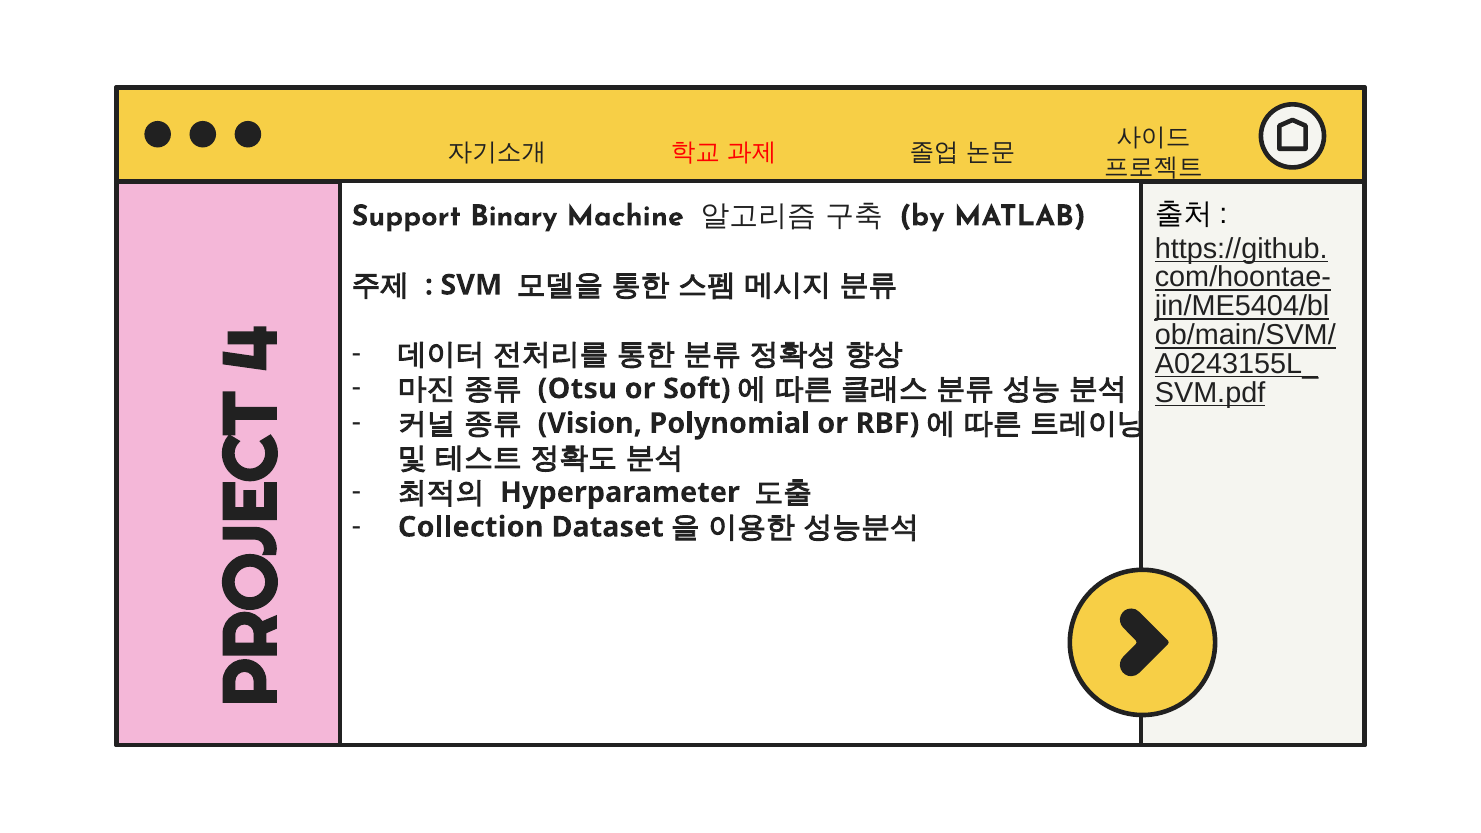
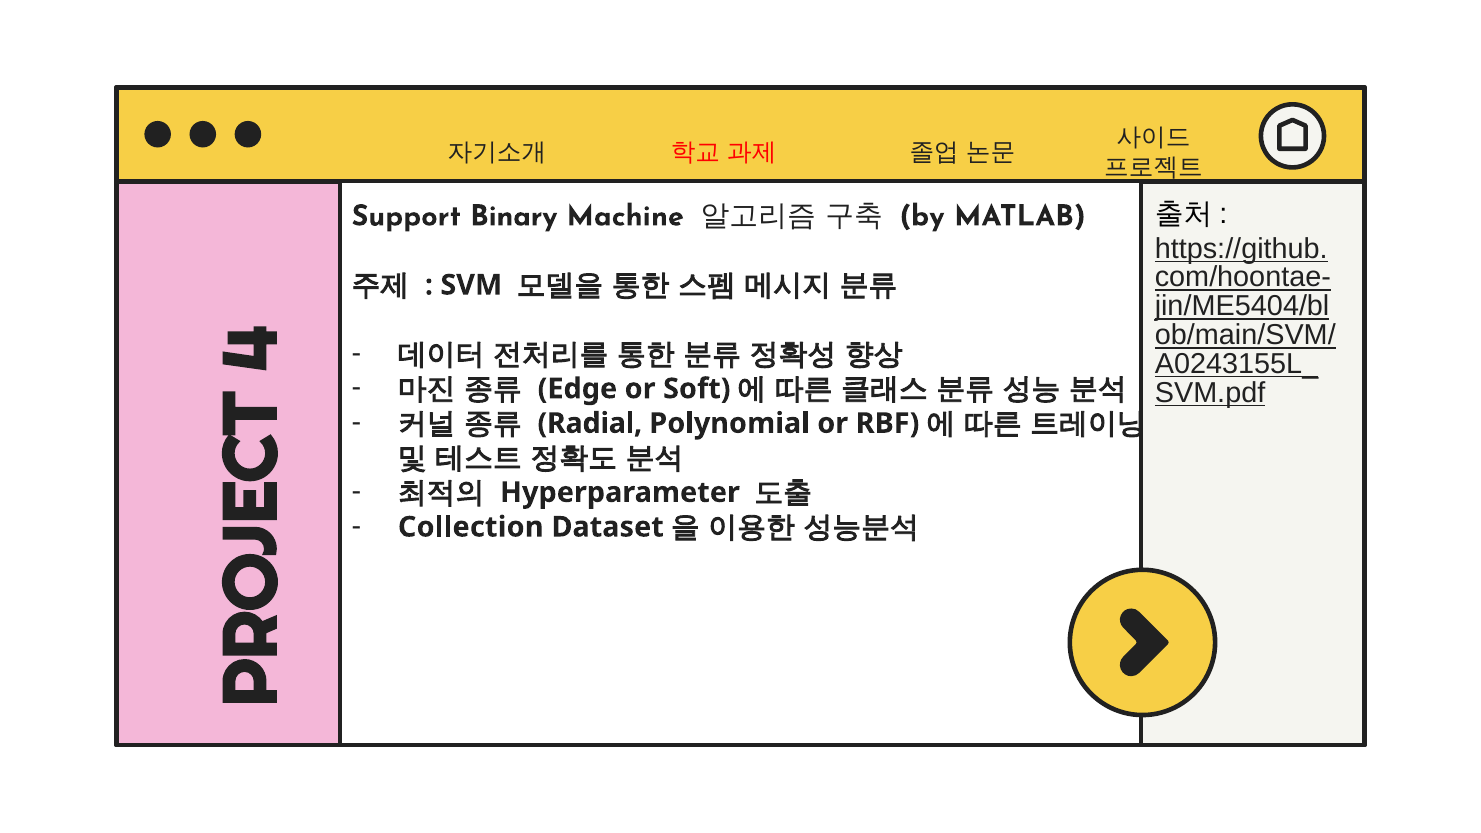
Otsu: Otsu -> Edge
Vision: Vision -> Radial
